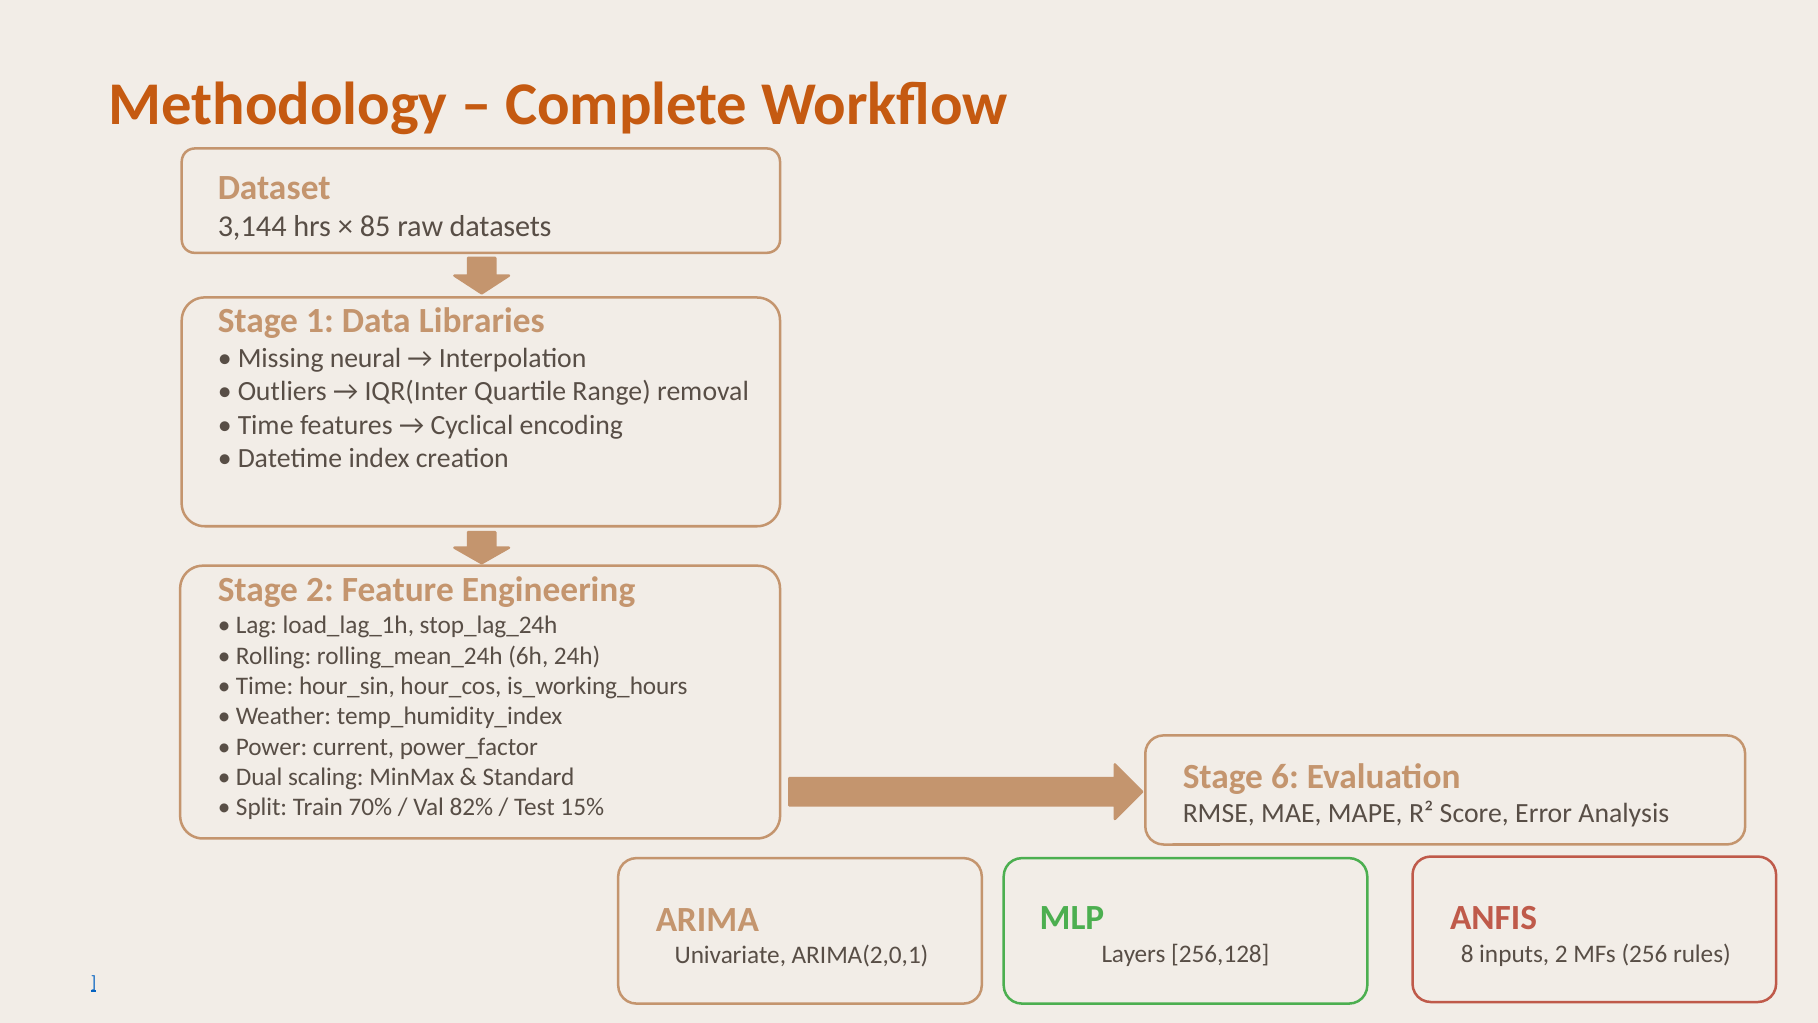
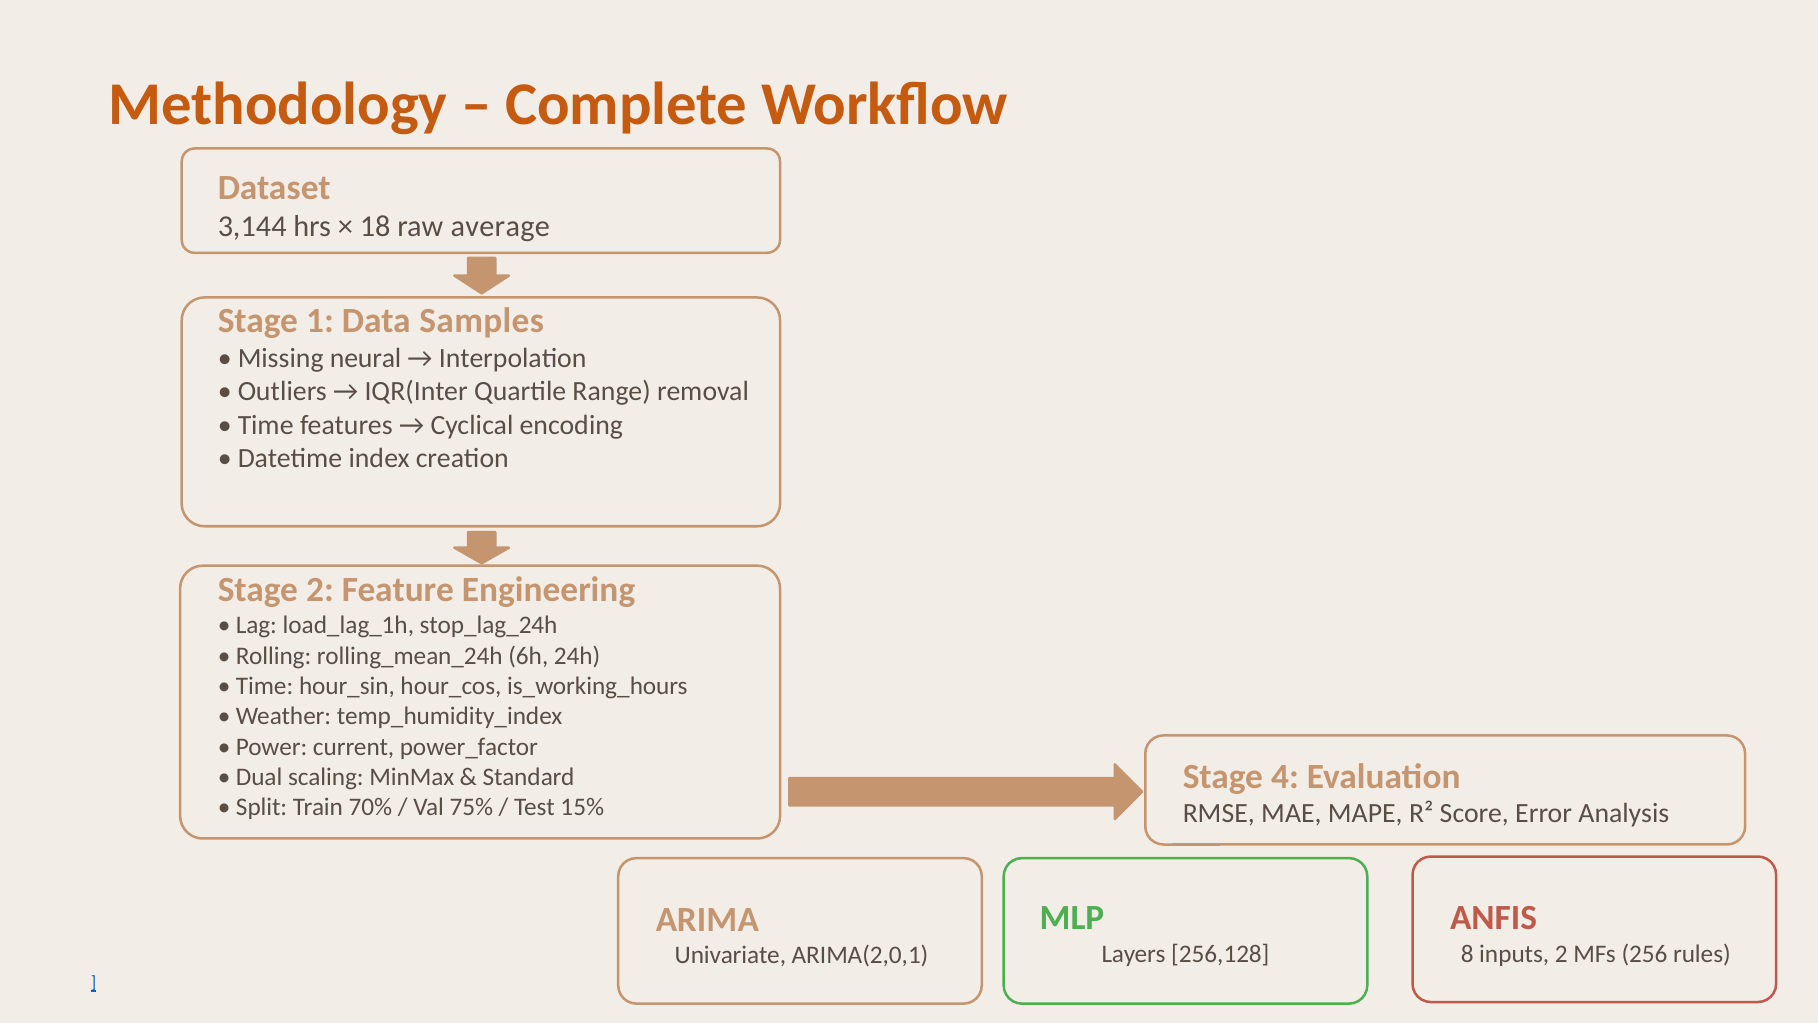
85: 85 -> 18
datasets: datasets -> average
Libraries: Libraries -> Samples
6: 6 -> 4
82%: 82% -> 75%
